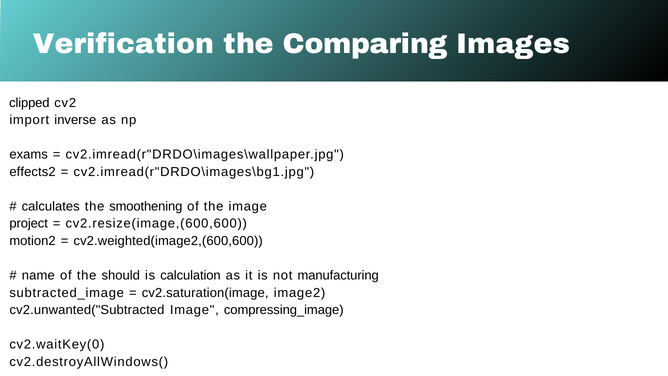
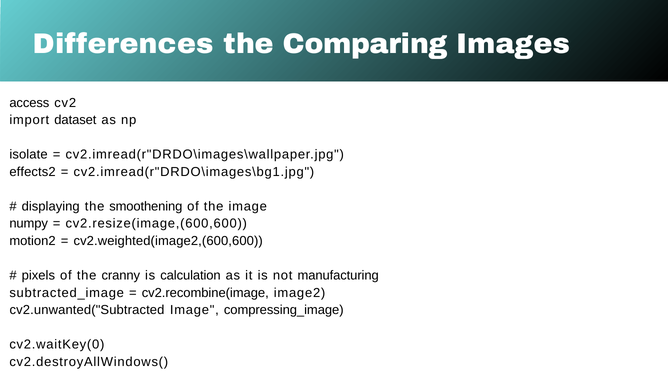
Verification: Verification -> Differences
clipped: clipped -> access
inverse: inverse -> dataset
exams: exams -> isolate
calculates: calculates -> displaying
project: project -> numpy
name: name -> pixels
should: should -> cranny
cv2.saturation(image: cv2.saturation(image -> cv2.recombine(image
